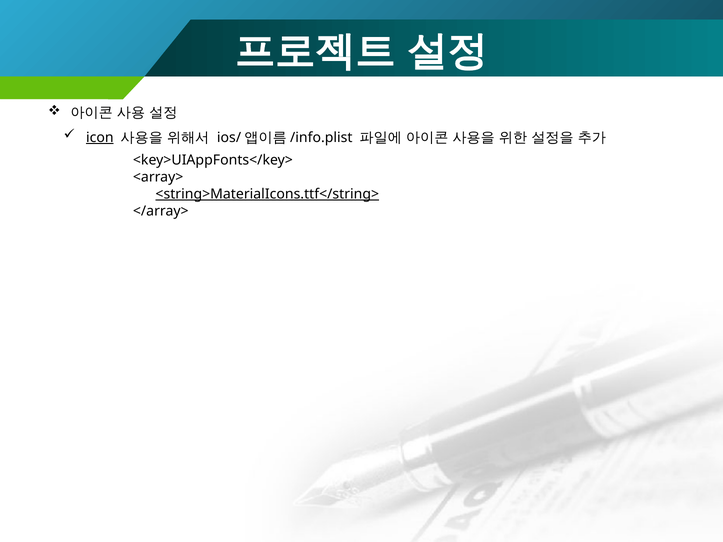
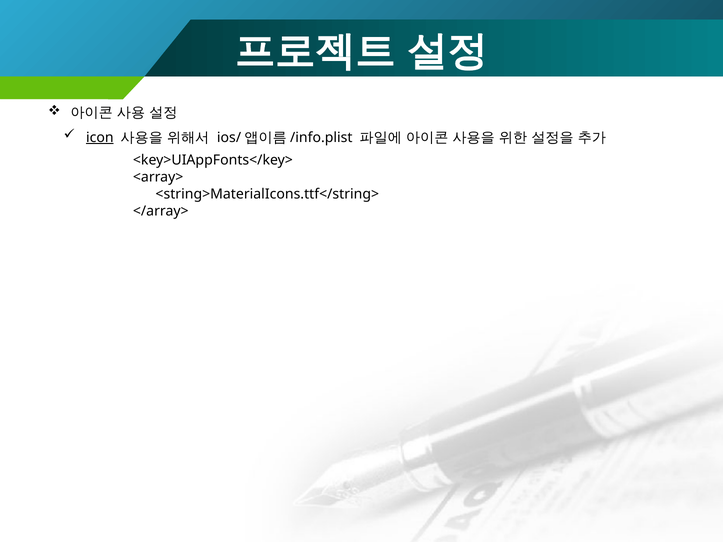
<string>MaterialIcons.ttf</string> underline: present -> none
